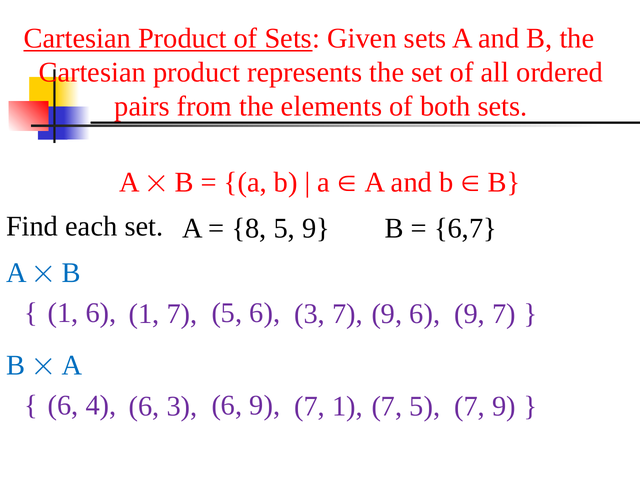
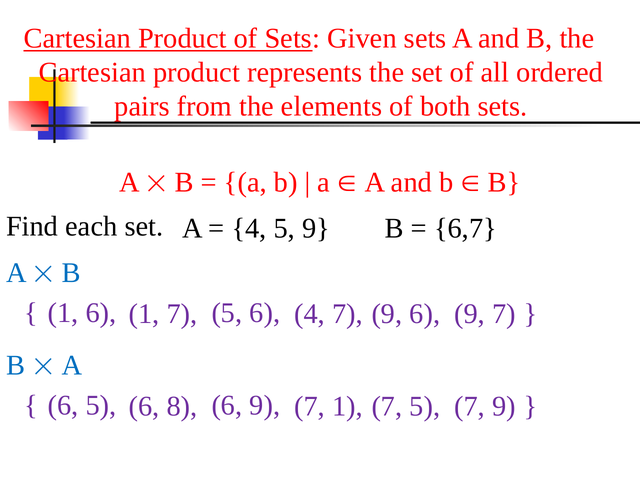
8 at (249, 228): 8 -> 4
5 6 3: 3 -> 4
6 4: 4 -> 5
3 at (182, 406): 3 -> 8
